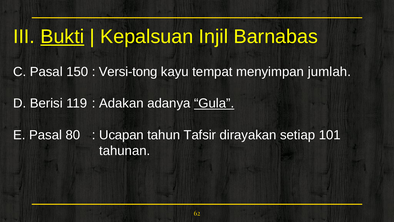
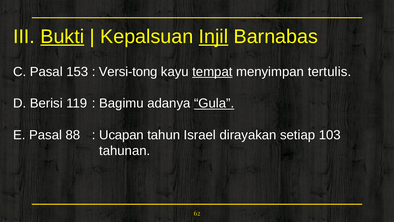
Injil underline: none -> present
150: 150 -> 153
tempat underline: none -> present
jumlah: jumlah -> tertulis
Adakan: Adakan -> Bagimu
80: 80 -> 88
Tafsir: Tafsir -> Israel
101: 101 -> 103
